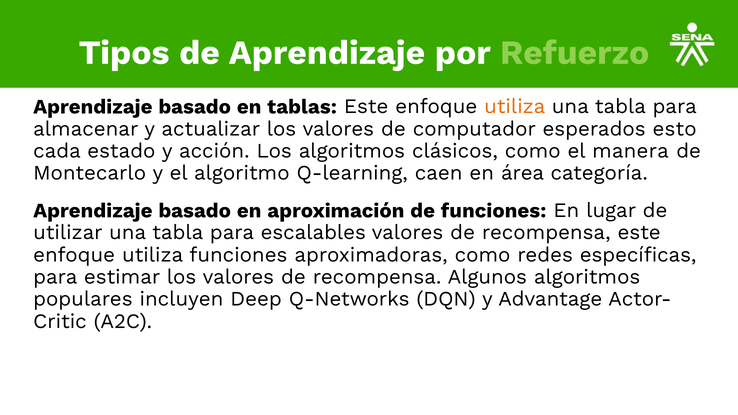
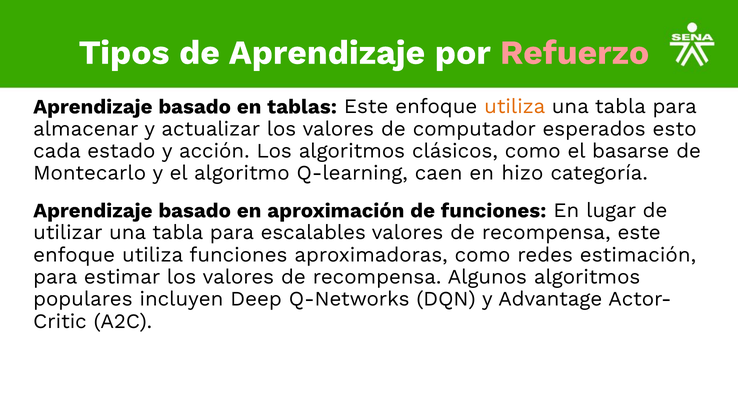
Refuerzo colour: light green -> pink
manera: manera -> basarse
área: área -> hizo
específicas: específicas -> estimación
